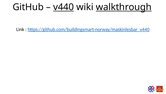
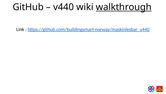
v440 underline: present -> none
